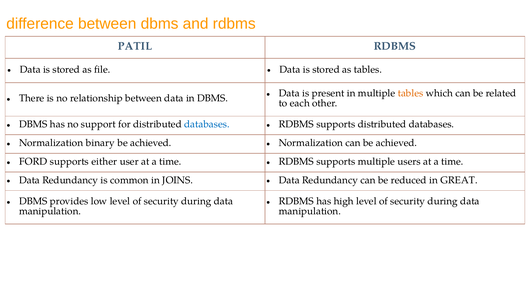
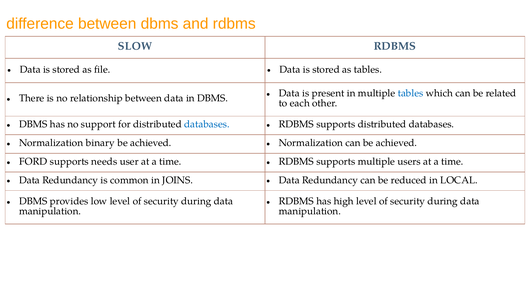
PATIL: PATIL -> SLOW
tables at (411, 93) colour: orange -> blue
either: either -> needs
GREAT: GREAT -> LOCAL
